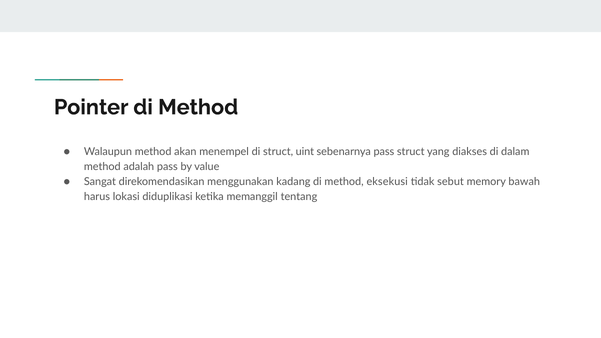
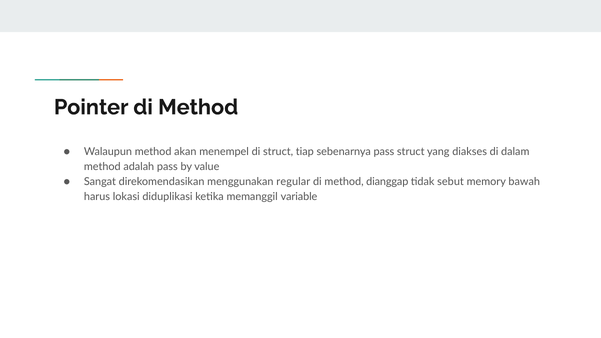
uint: uint -> tiap
kadang: kadang -> regular
eksekusi: eksekusi -> dianggap
tentang: tentang -> variable
